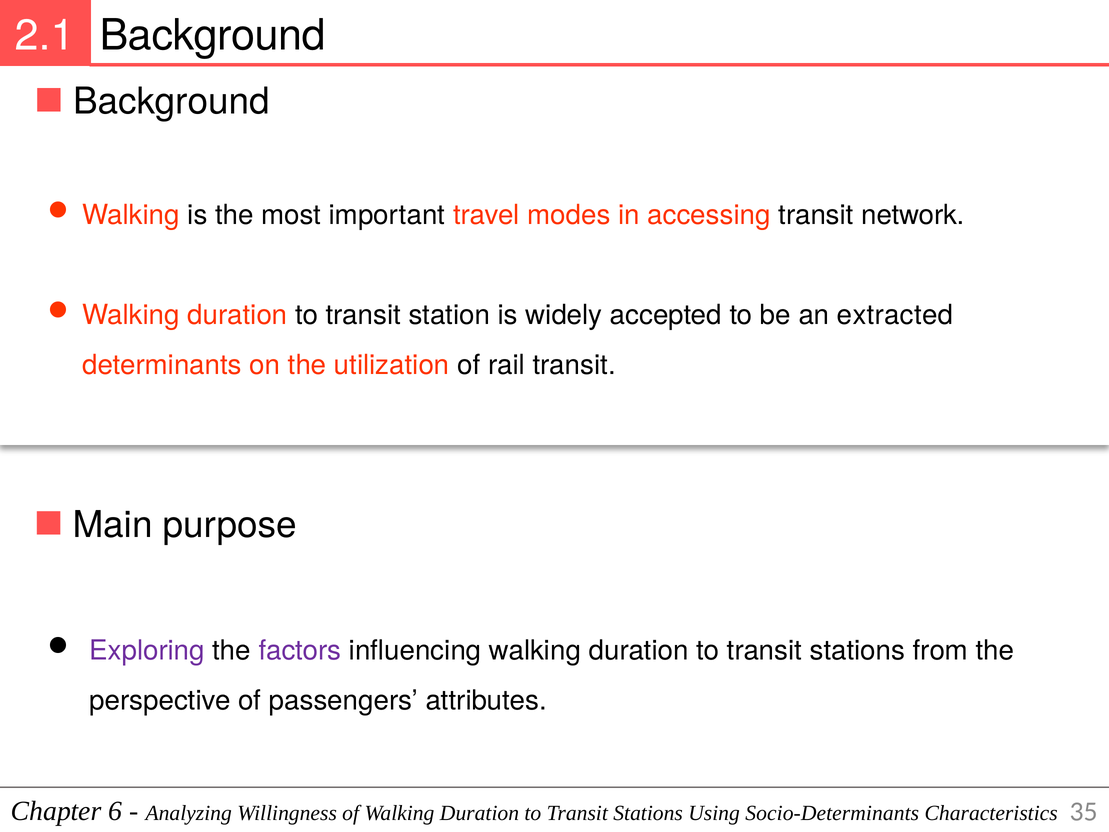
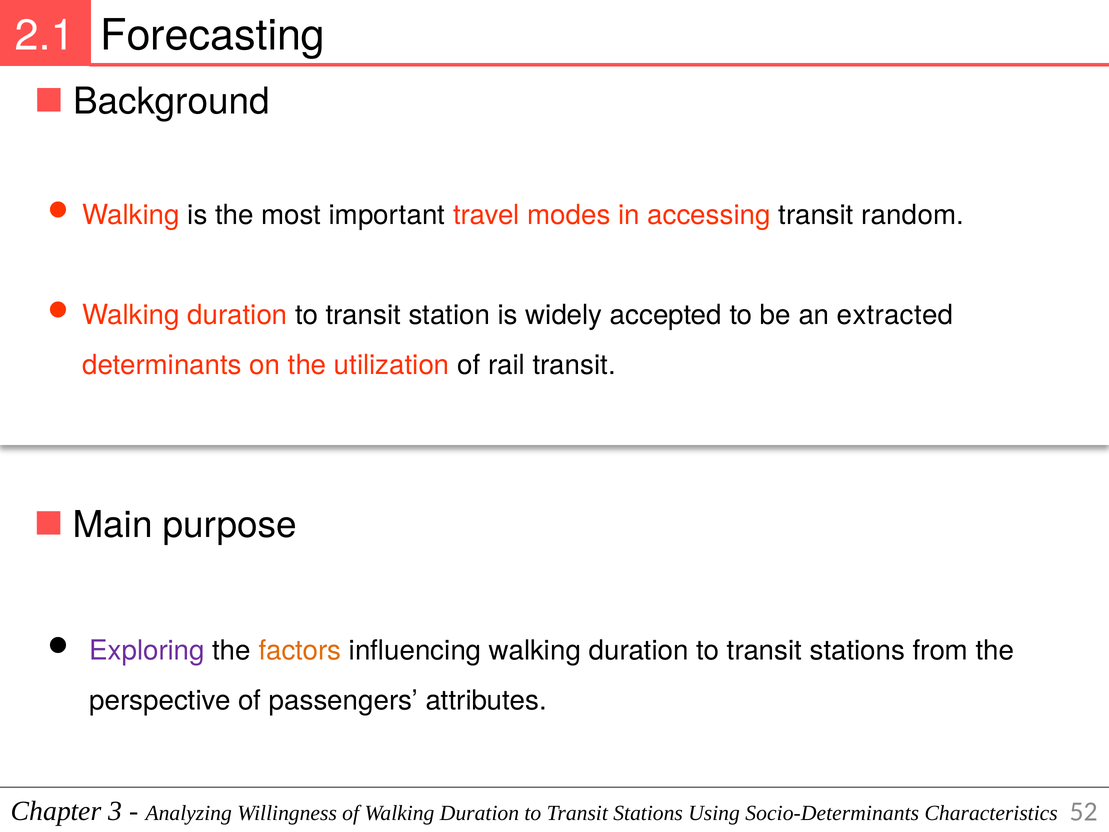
Background at (213, 36): Background -> Forecasting
network: network -> random
factors colour: purple -> orange
6: 6 -> 3
35: 35 -> 52
